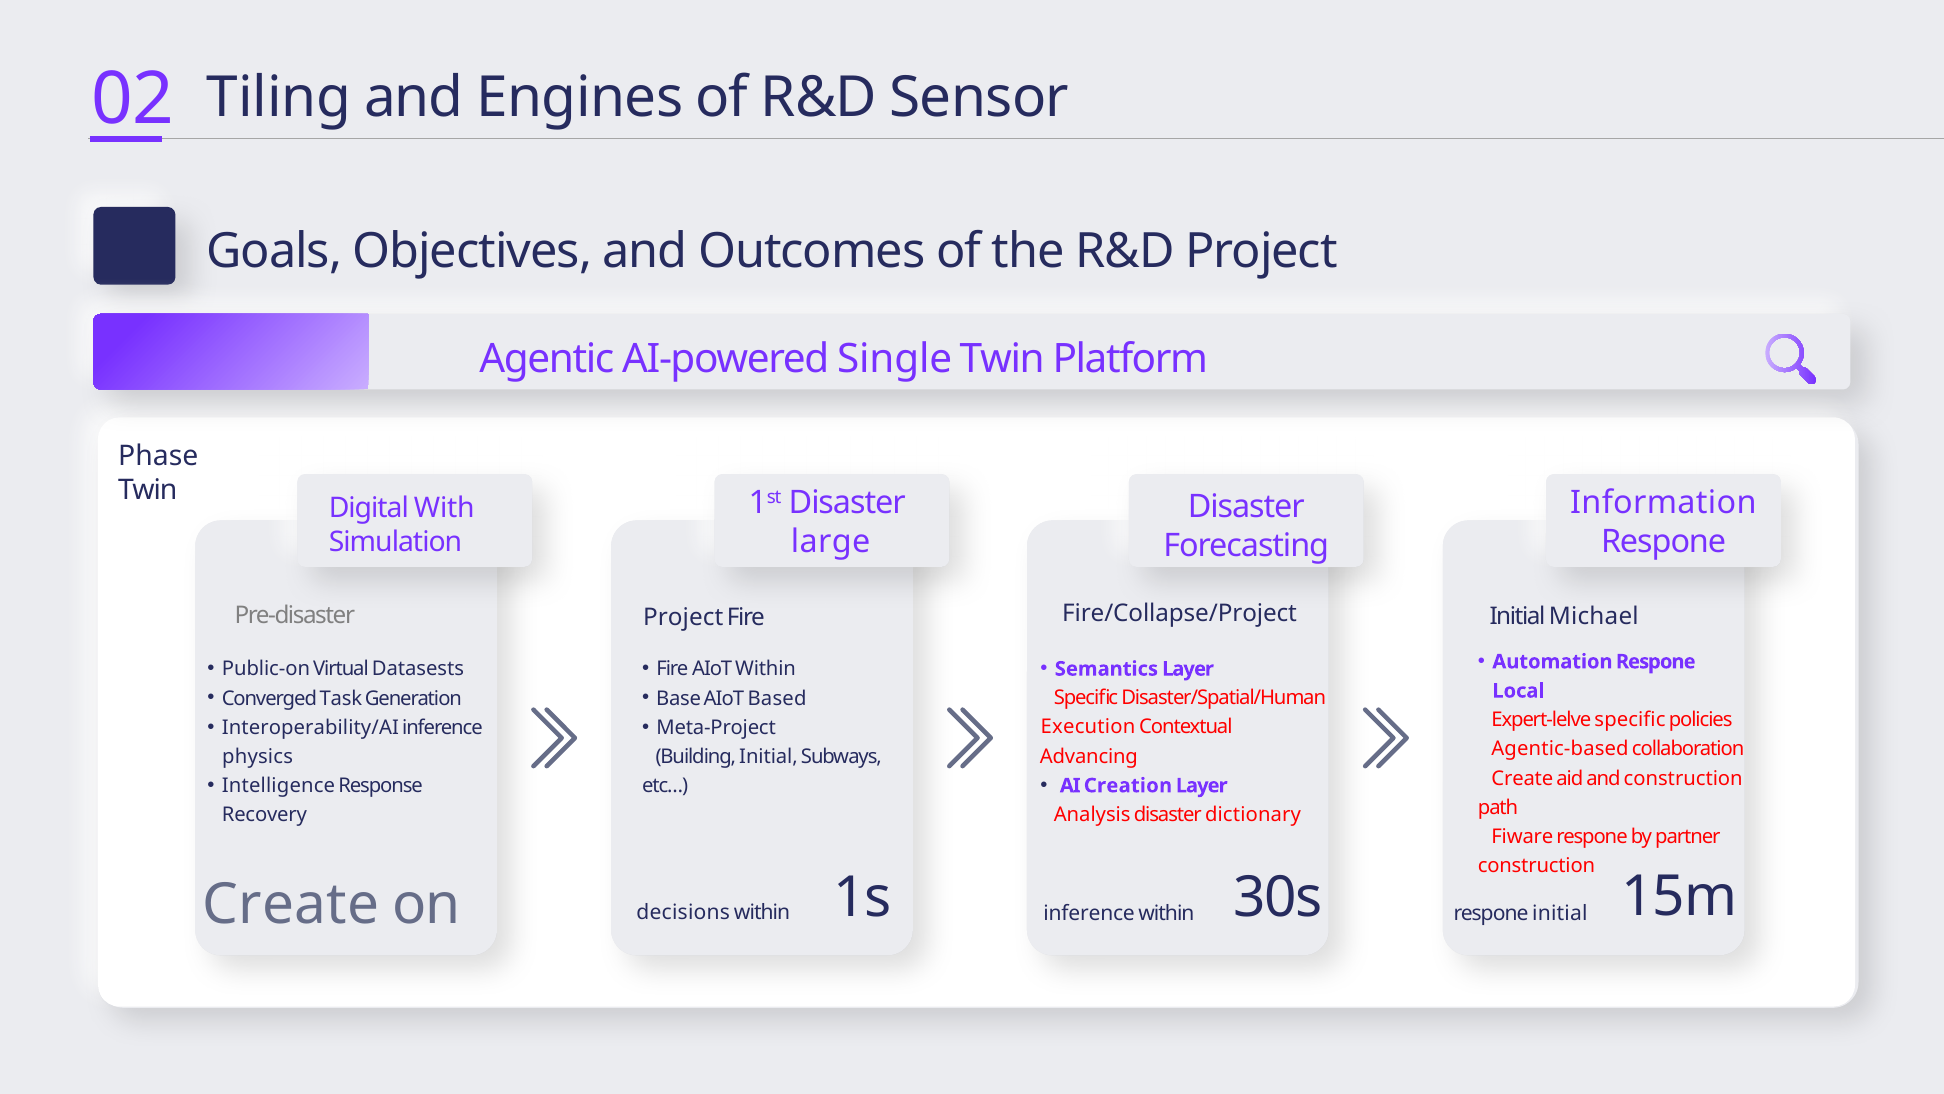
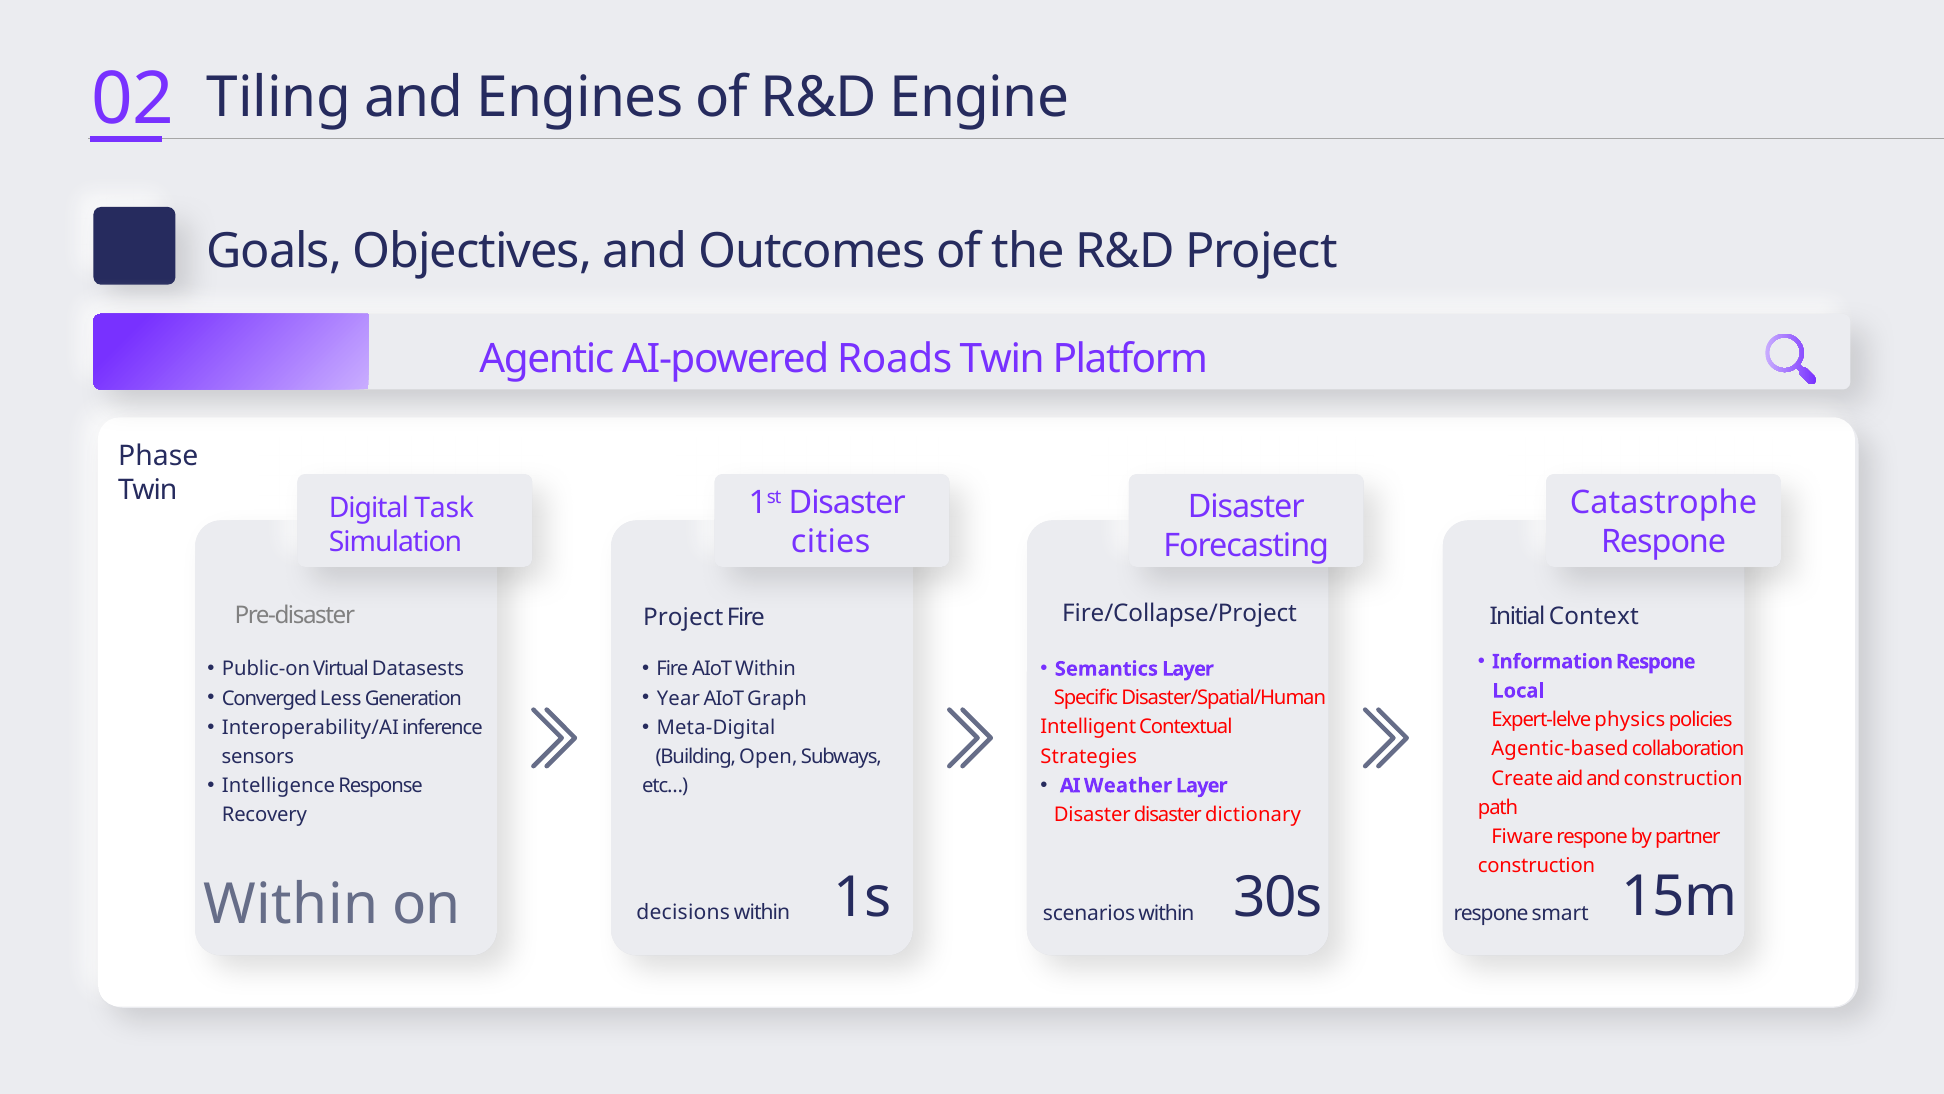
Sensor: Sensor -> Engine
Single: Single -> Roads
Information: Information -> Catastrophe
With: With -> Task
large: large -> cities
Michael: Michael -> Context
Automation: Automation -> Information
Task: Task -> Less
Base: Base -> Year
Based: Based -> Graph
Expert-lelve specific: specific -> physics
Meta-Project: Meta-Project -> Meta-Digital
Execution: Execution -> Intelligent
Advancing: Advancing -> Strategies
physics: physics -> sensors
Building Initial: Initial -> Open
Creation: Creation -> Weather
Analysis at (1092, 814): Analysis -> Disaster
Create at (291, 904): Create -> Within
within inference: inference -> scenarios
respone initial: initial -> smart
